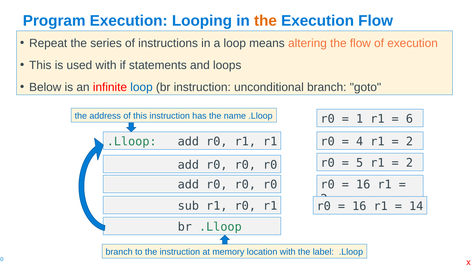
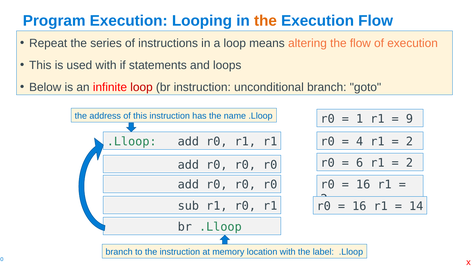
loop at (142, 87) colour: blue -> red
6: 6 -> 9
5: 5 -> 6
